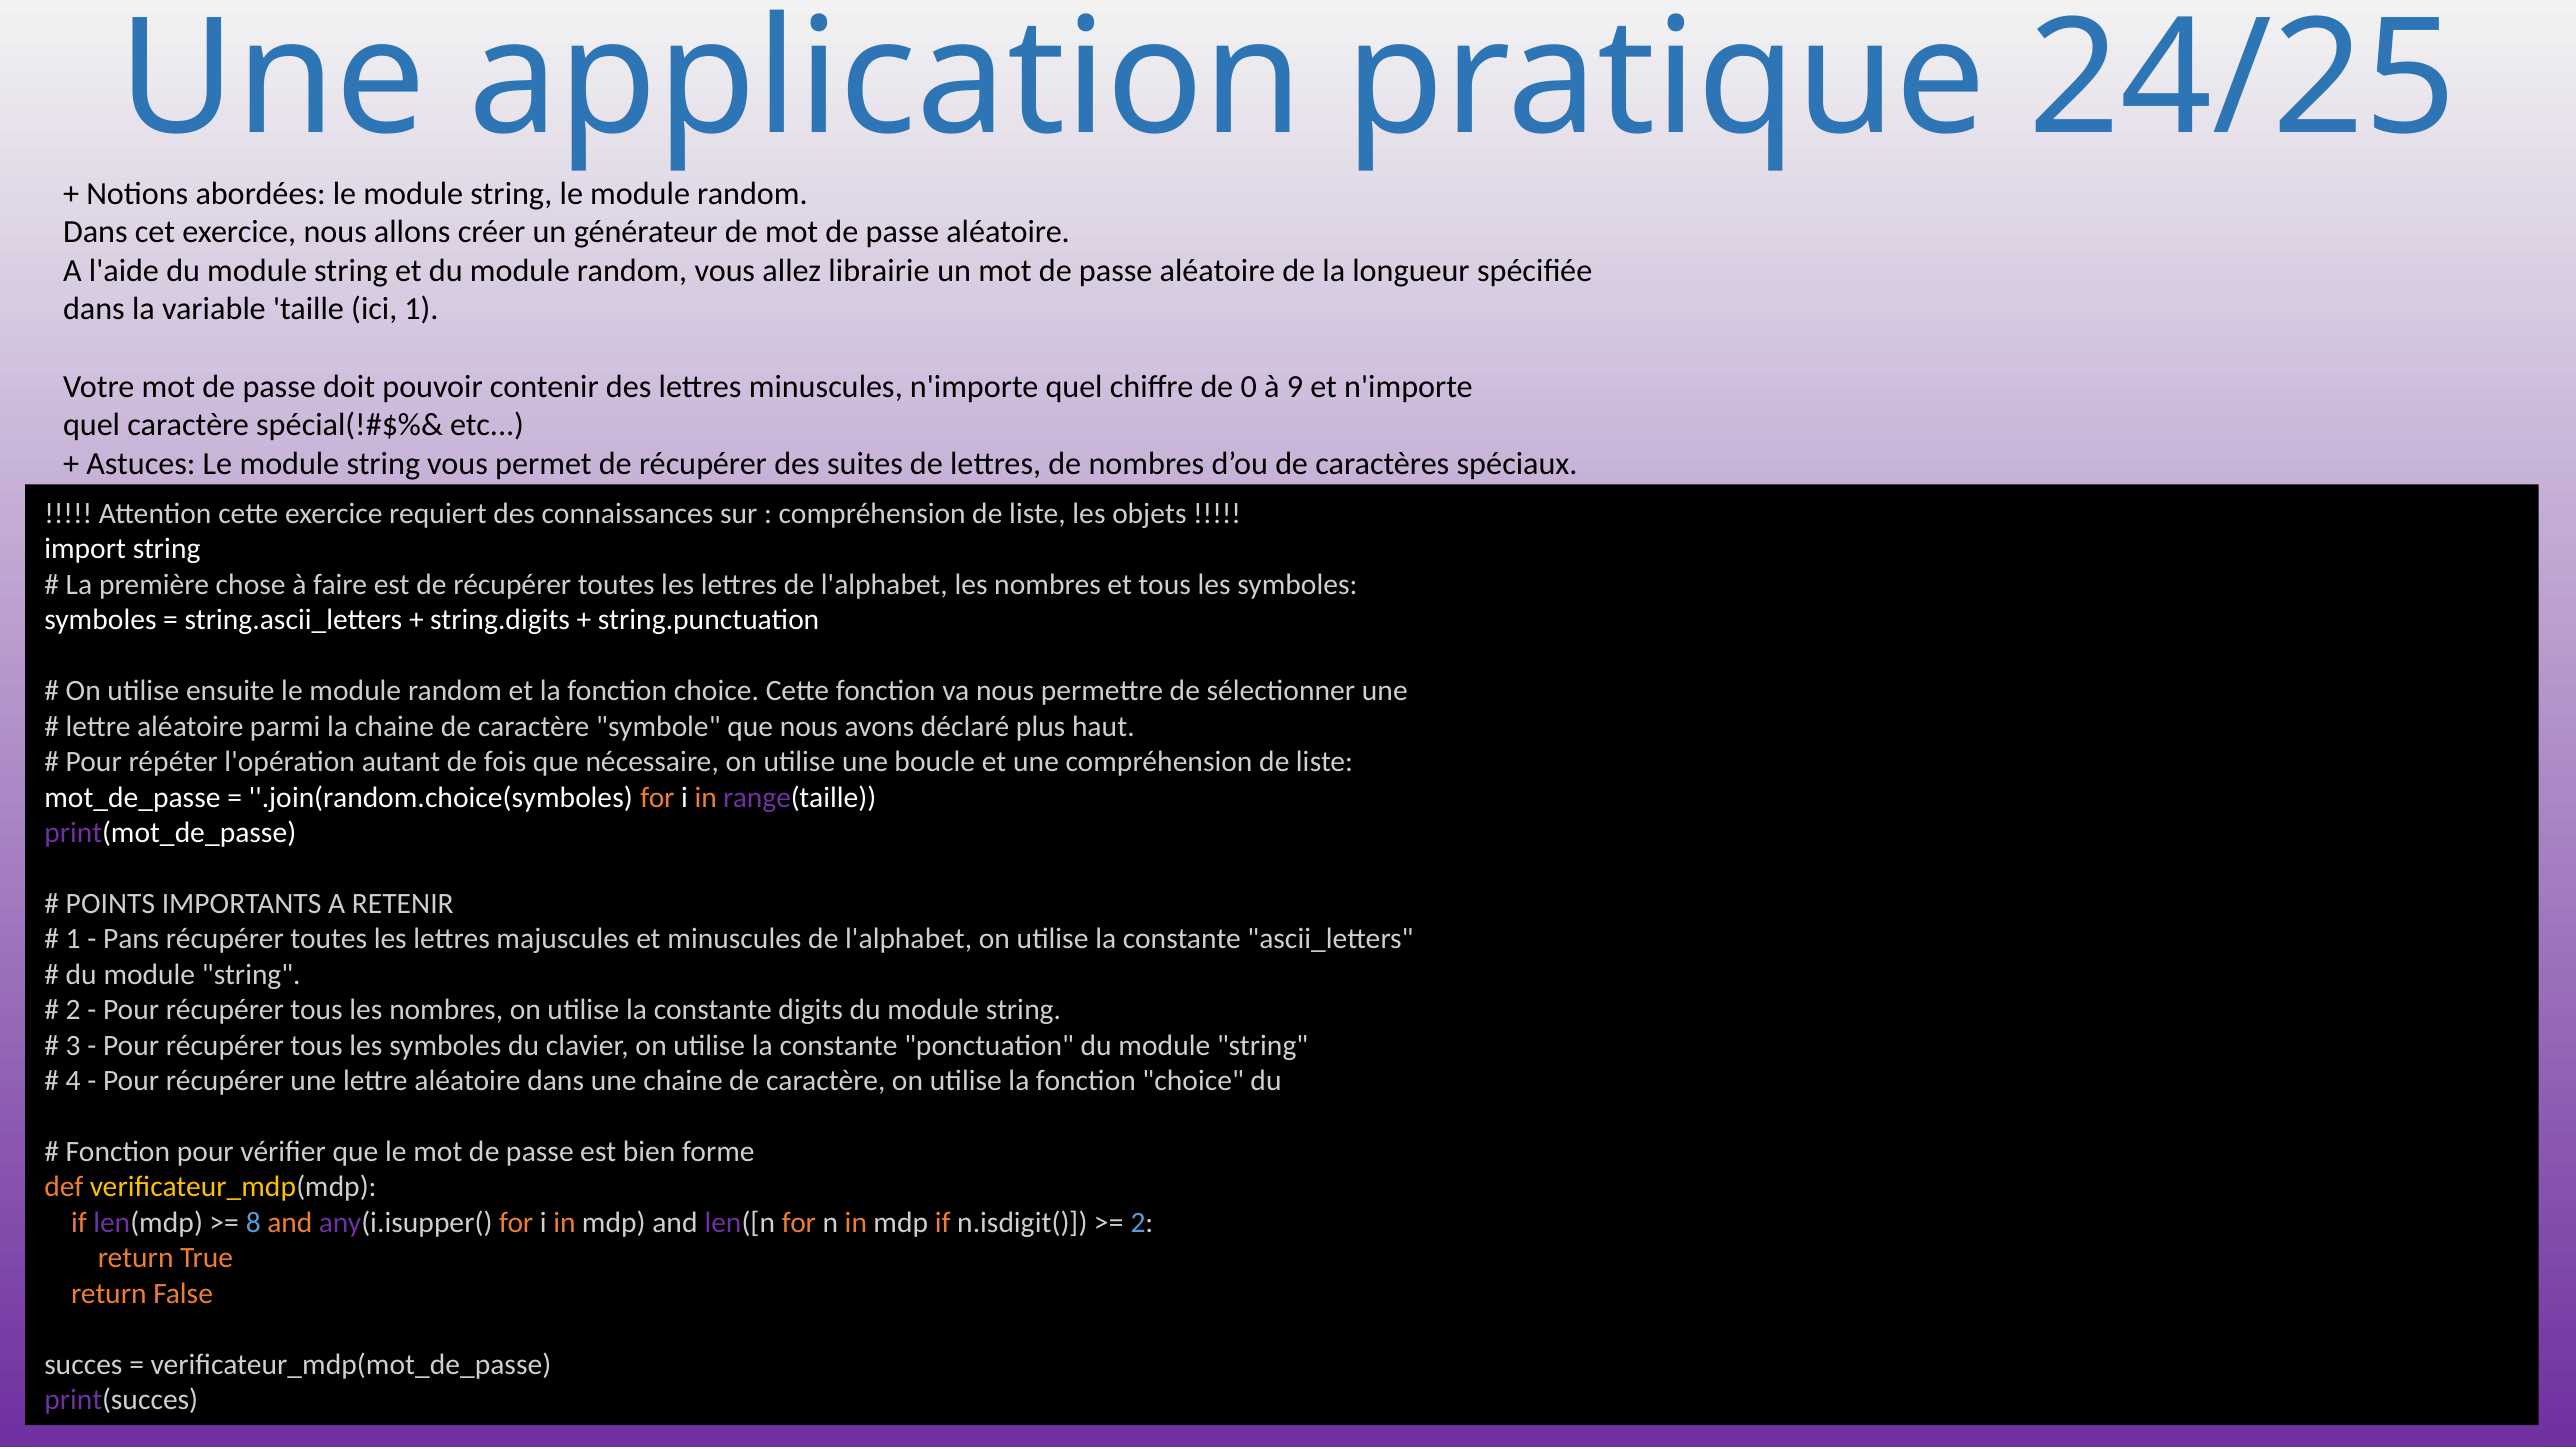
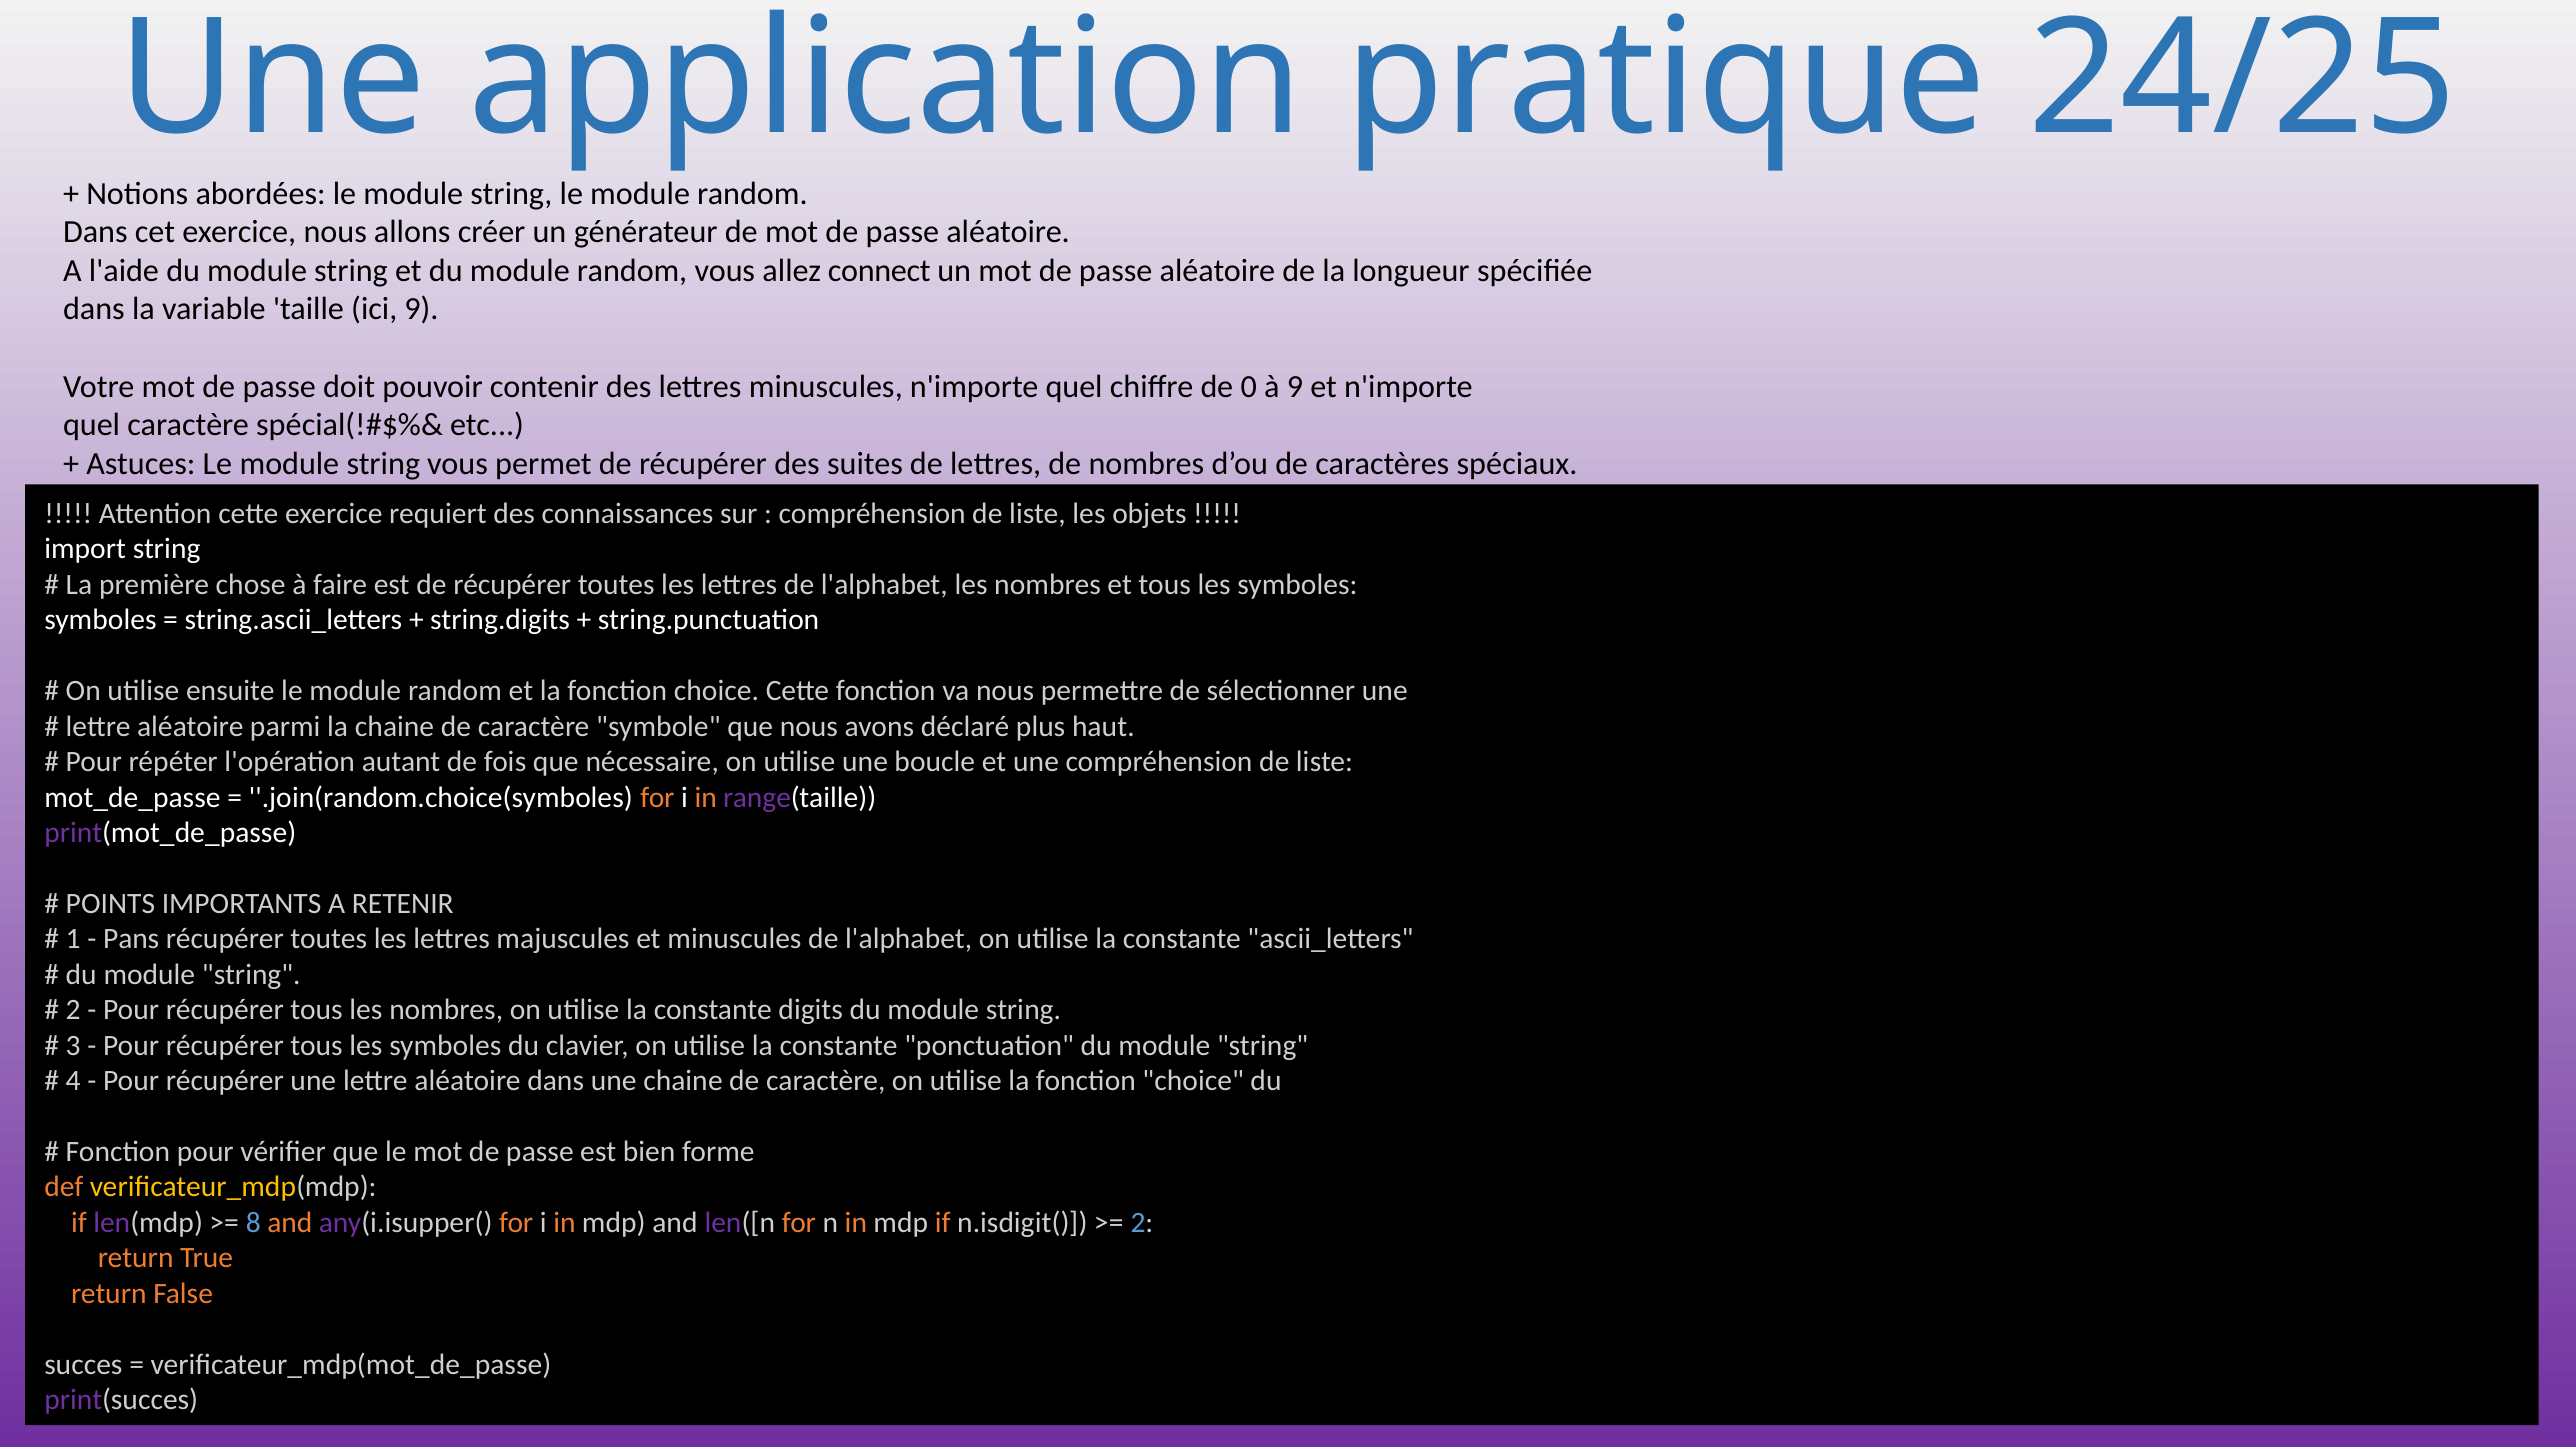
librairie: librairie -> connect
ici 1: 1 -> 9
